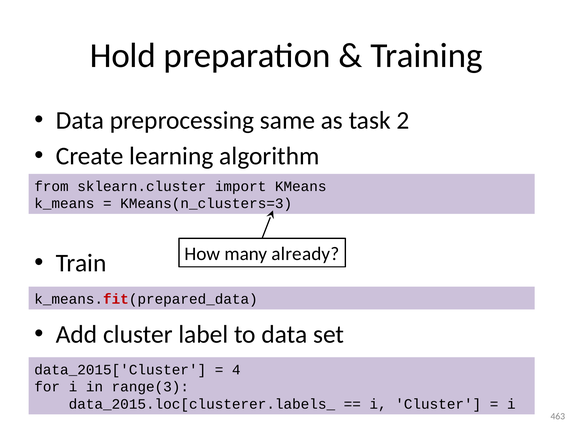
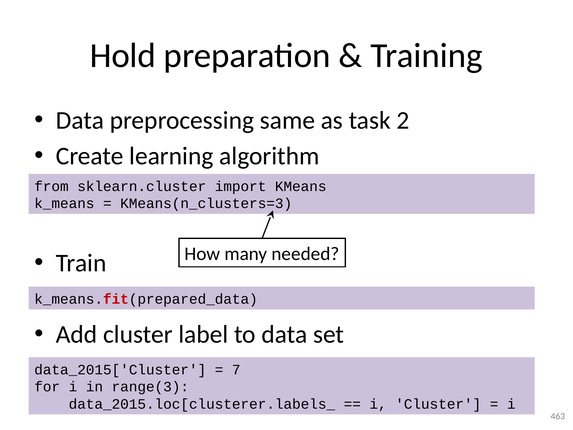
already: already -> needed
4: 4 -> 7
